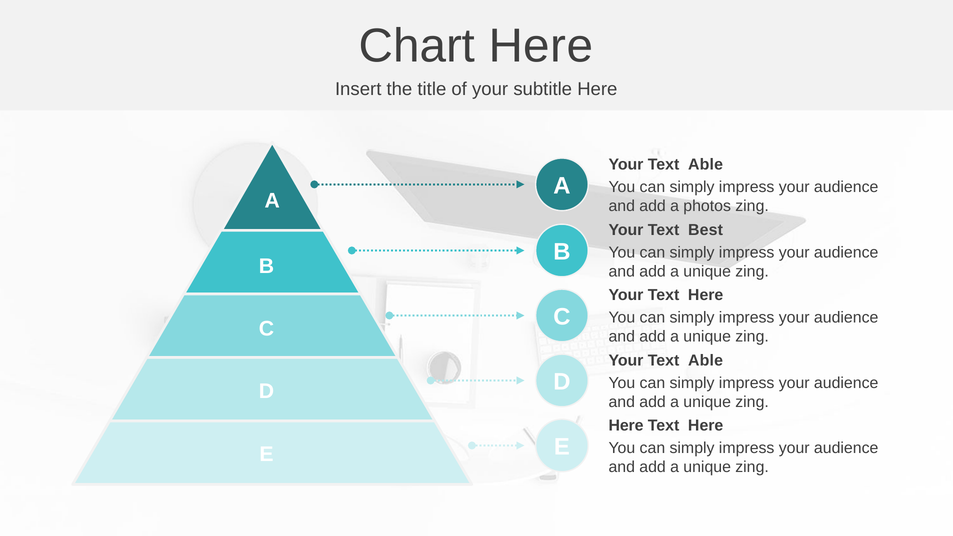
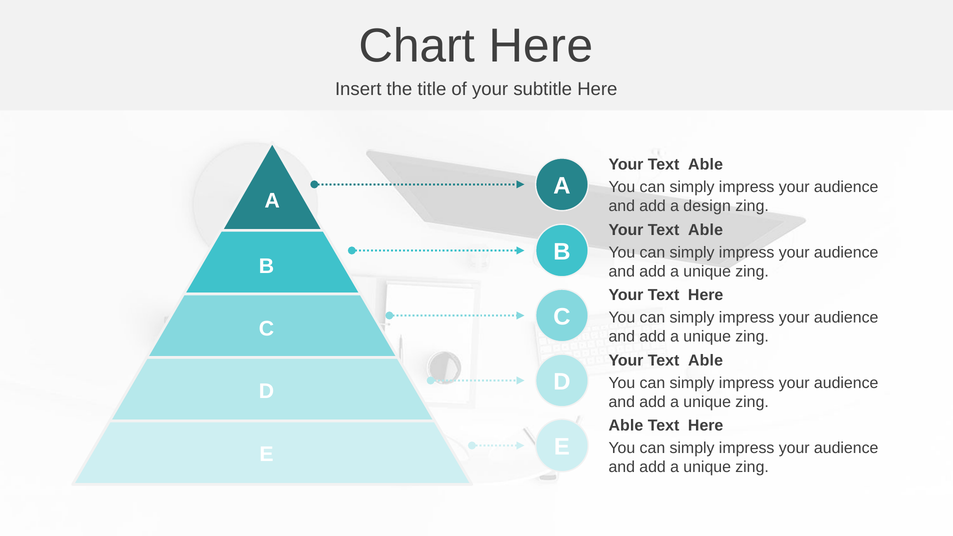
photos: photos -> design
Best at (706, 230): Best -> Able
Here at (626, 426): Here -> Able
